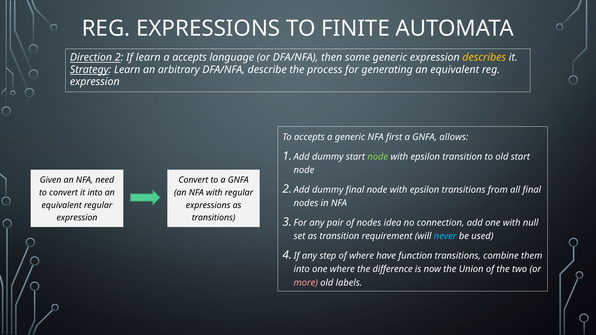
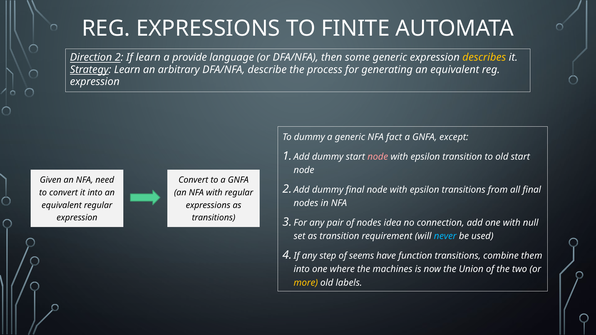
a accepts: accepts -> provide
To accepts: accepts -> dummy
first: first -> fact
allows: allows -> except
node at (378, 157) colour: light green -> pink
of where: where -> seems
difference: difference -> machines
more colour: pink -> yellow
